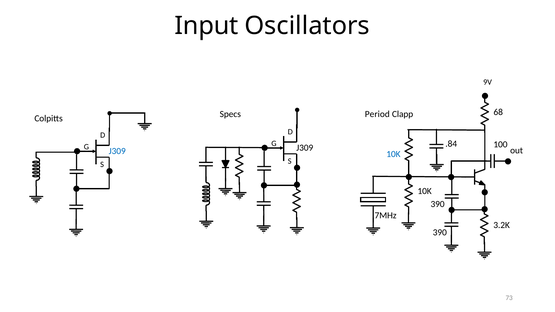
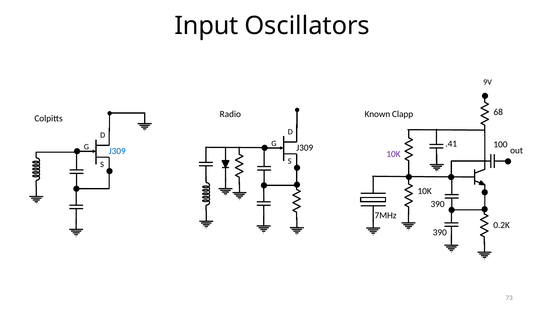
Specs: Specs -> Radio
Period: Period -> Known
.84: .84 -> .41
10K at (393, 154) colour: blue -> purple
3.2K: 3.2K -> 0.2K
